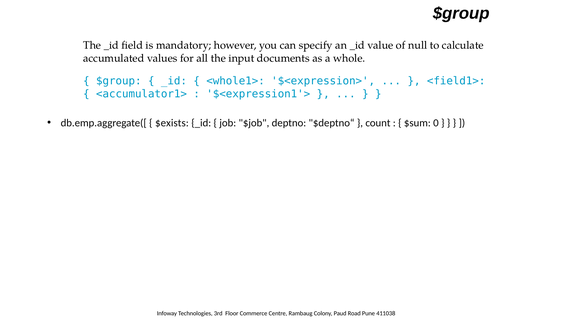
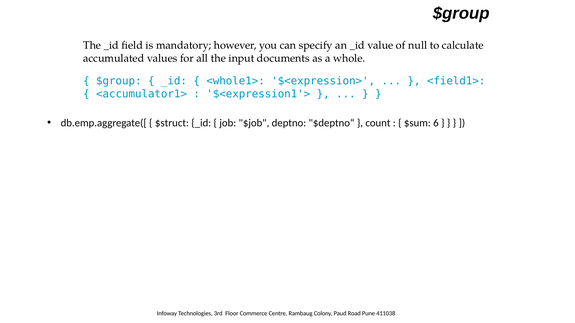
$exists: $exists -> $struct
0: 0 -> 6
